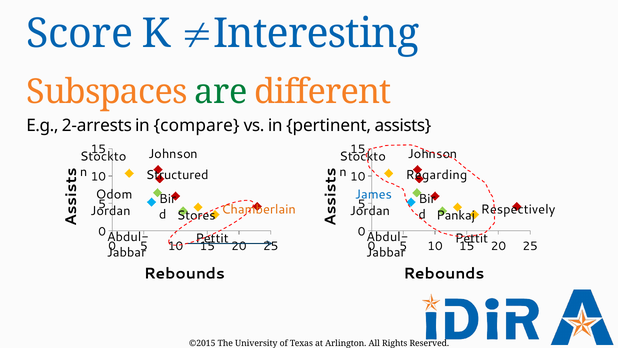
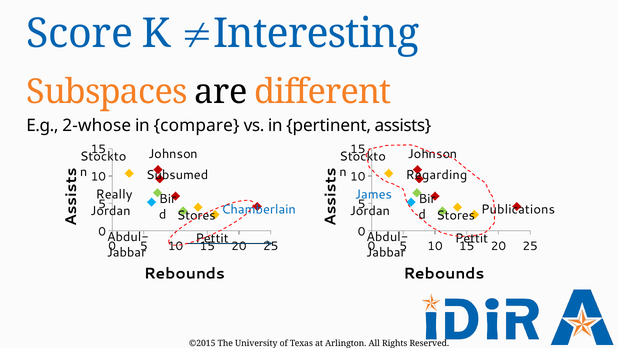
are colour: green -> black
2-arrests: 2-arrests -> 2-whose
Structured: Structured -> Subsumed
Odom: Odom -> Really
Chamberlain colour: orange -> blue
Respectively: Respectively -> Publications
Pankaj at (456, 215): Pankaj -> Stores
